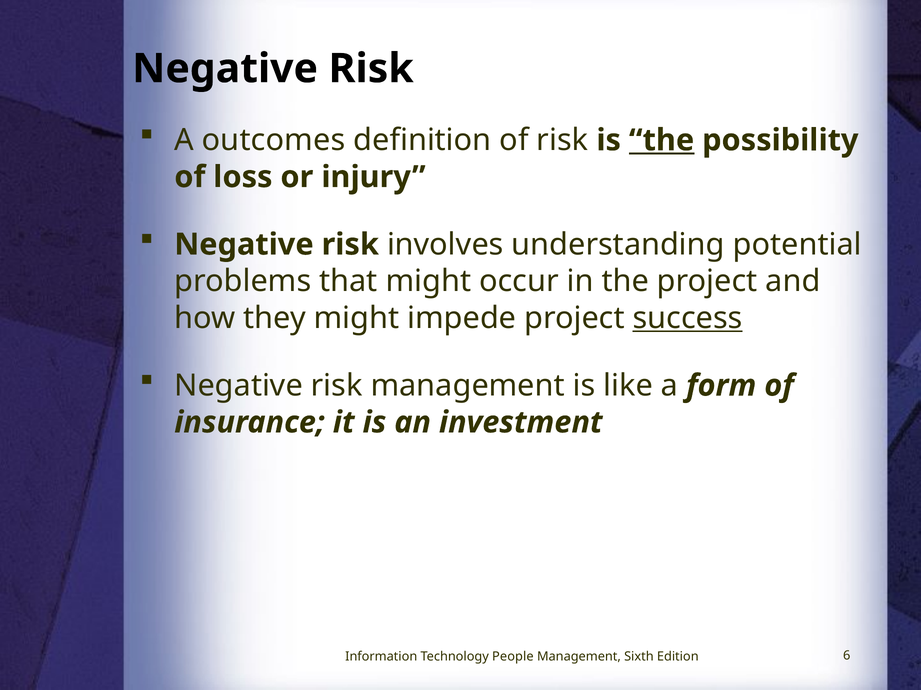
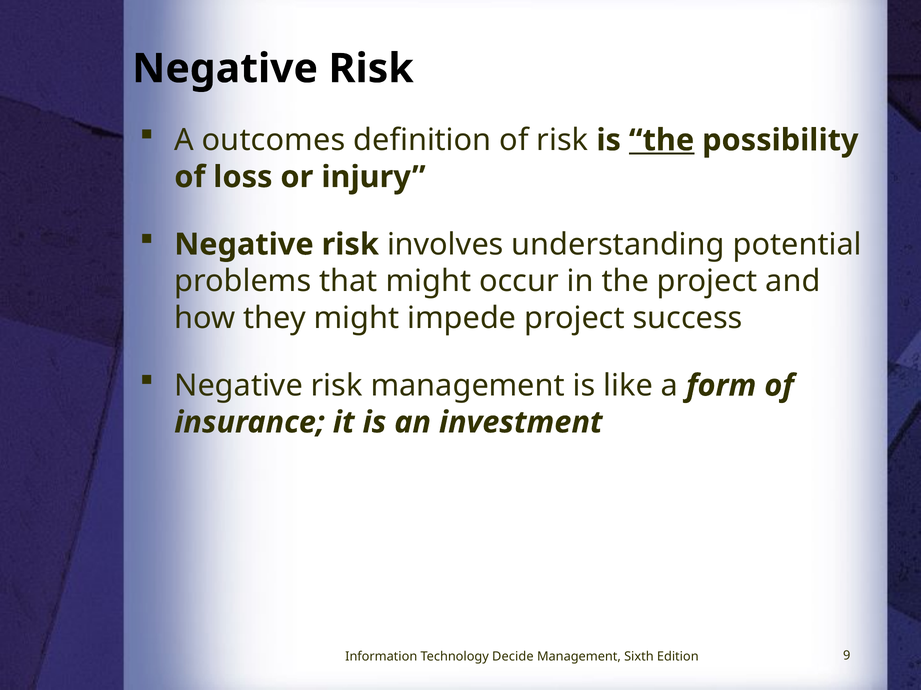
success underline: present -> none
People: People -> Decide
6: 6 -> 9
